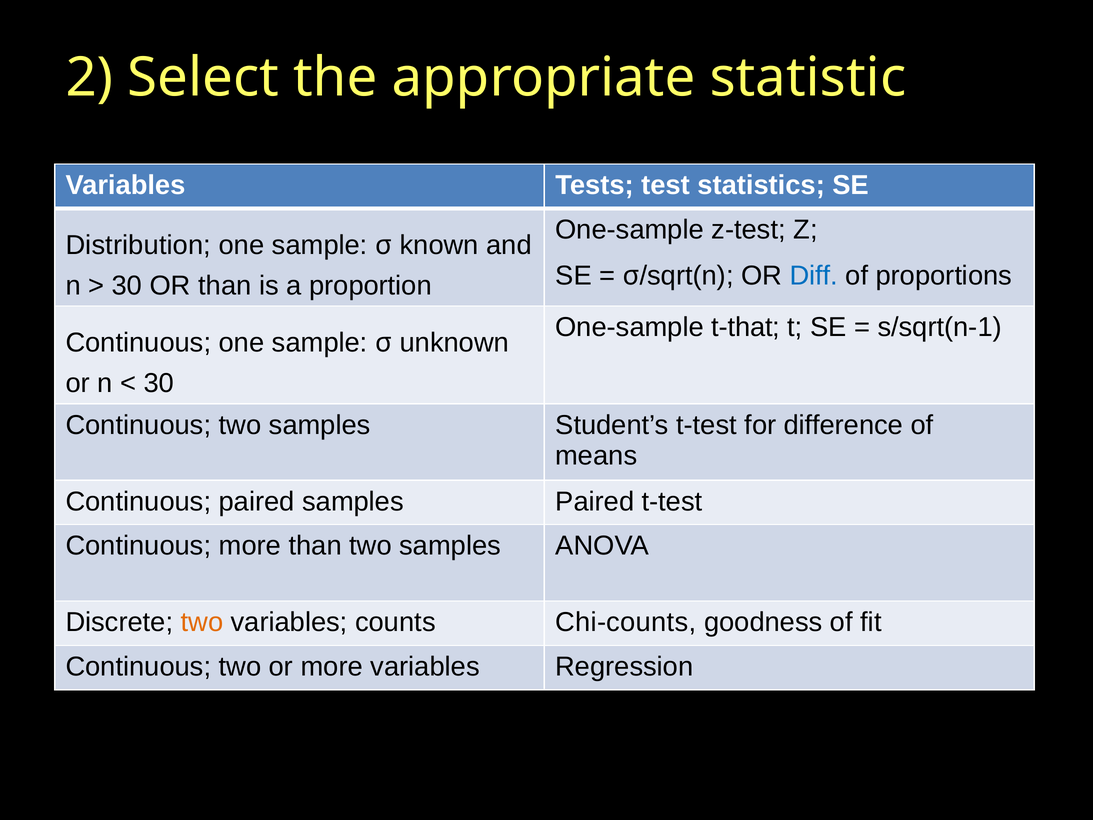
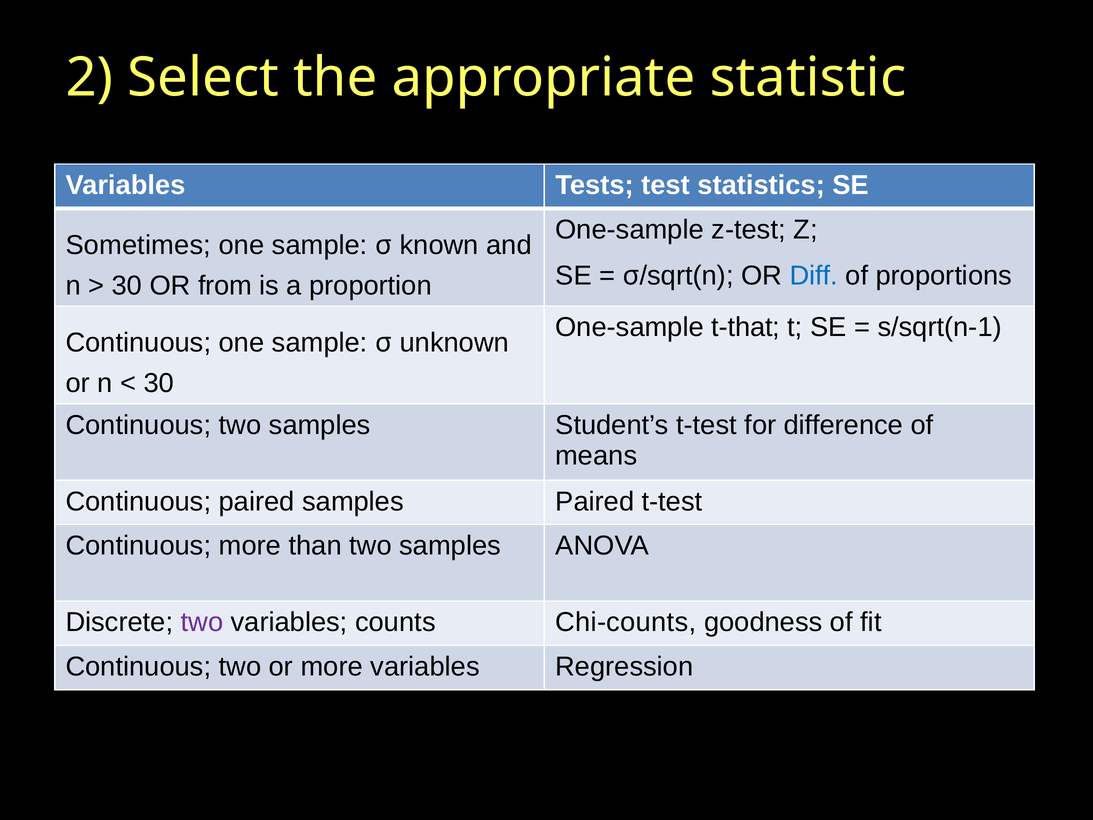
Distribution: Distribution -> Sometimes
OR than: than -> from
two at (202, 622) colour: orange -> purple
